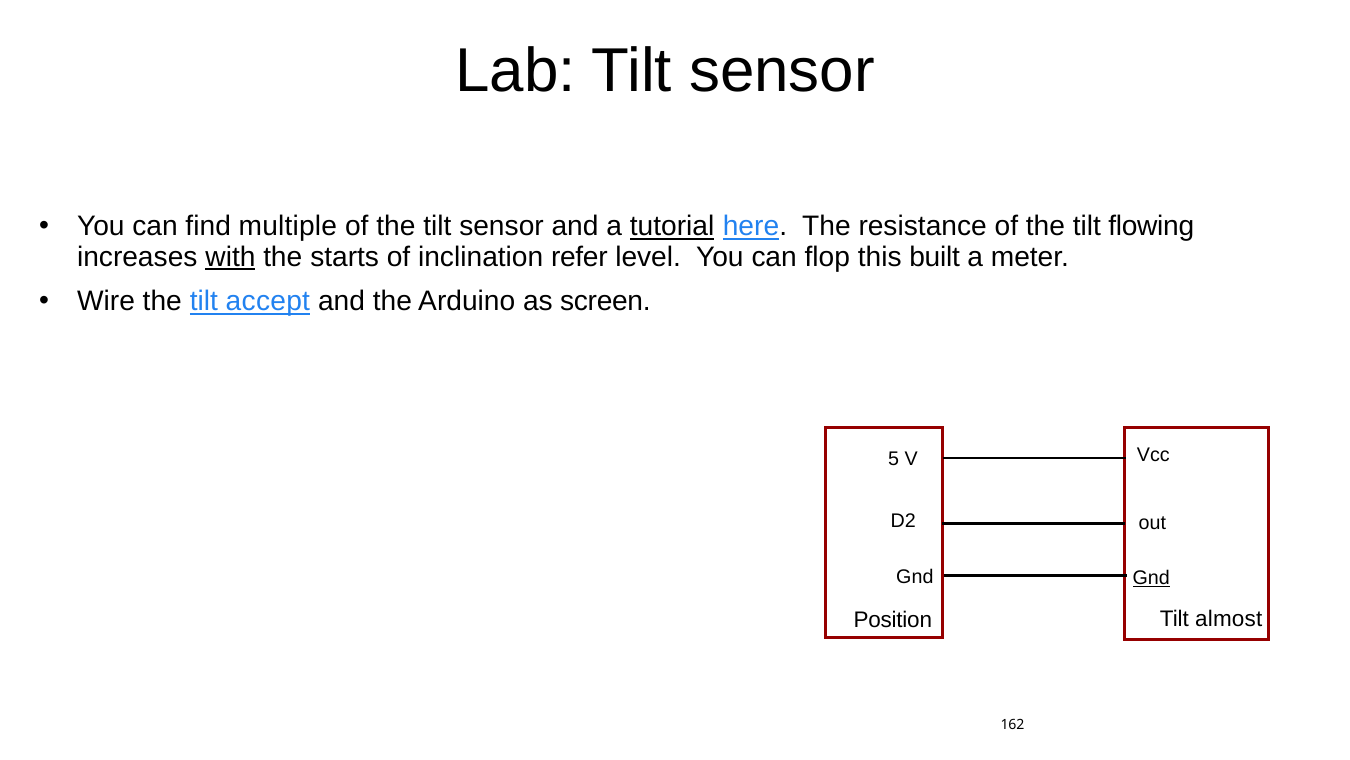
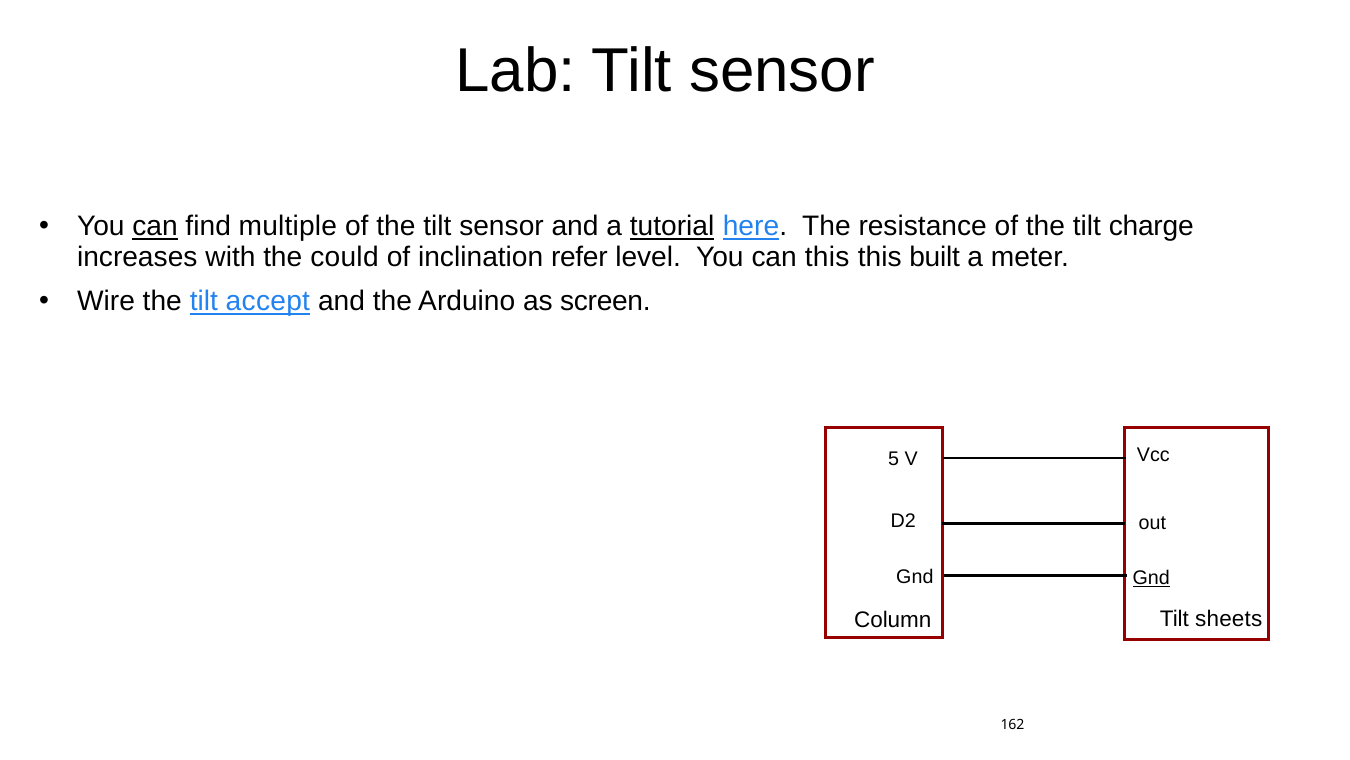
can at (155, 226) underline: none -> present
flowing: flowing -> charge
with underline: present -> none
starts: starts -> could
can flop: flop -> this
almost: almost -> sheets
Position: Position -> Column
